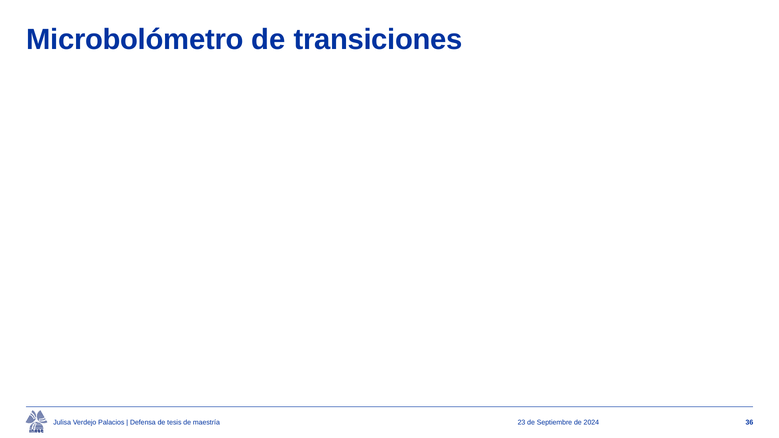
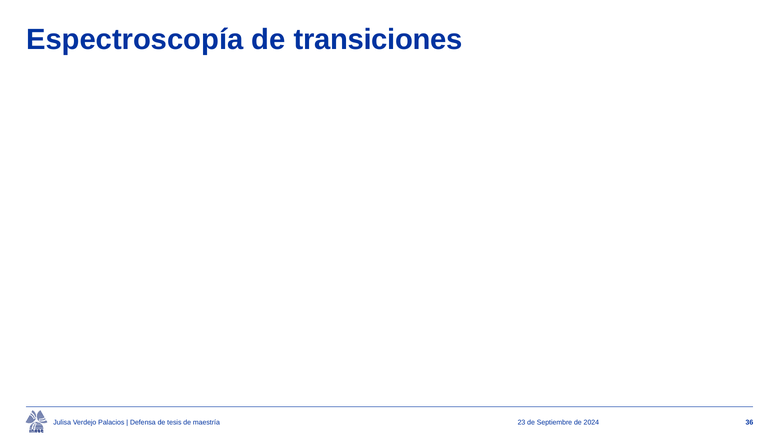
Microbolómetro: Microbolómetro -> Espectroscopía
